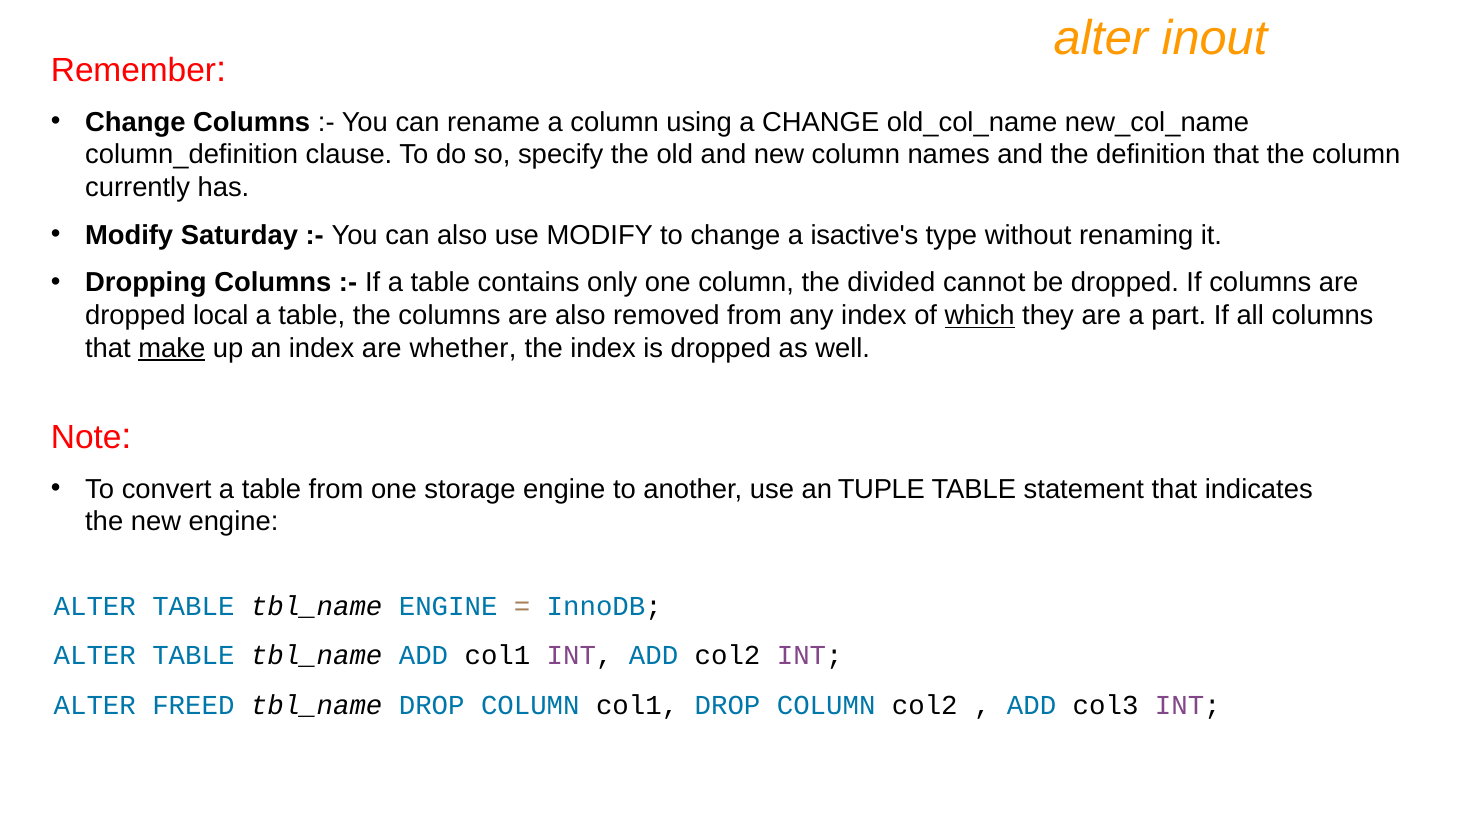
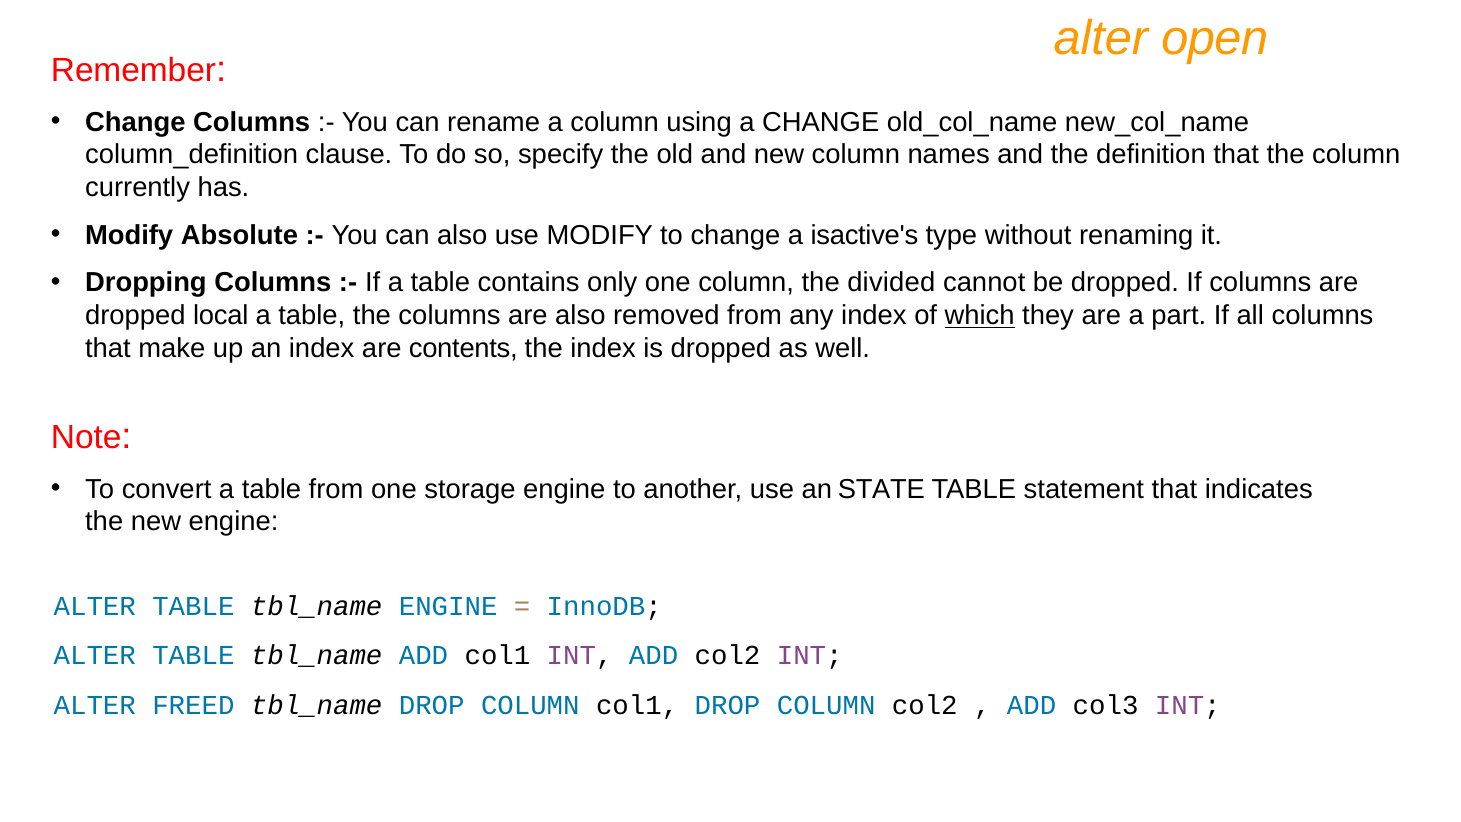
inout: inout -> open
Saturday: Saturday -> Absolute
make underline: present -> none
whether: whether -> contents
TUPLE: TUPLE -> STATE
